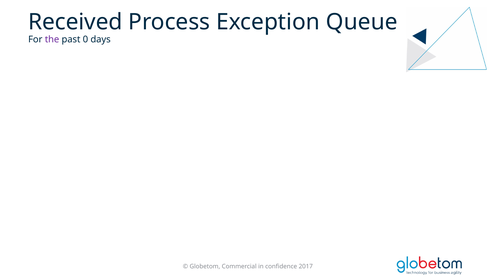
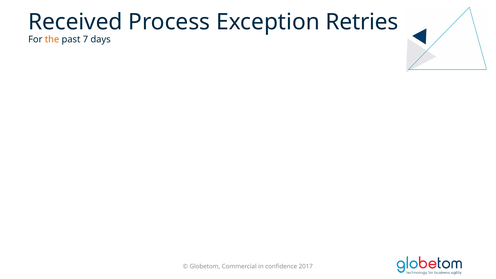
Queue: Queue -> Retries
the colour: purple -> orange
0: 0 -> 7
